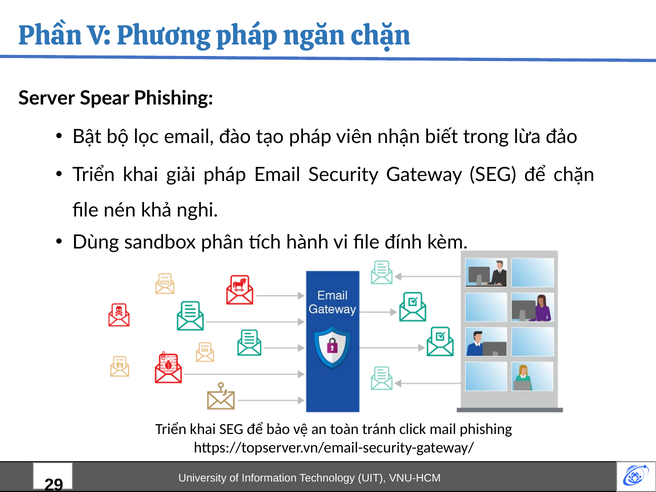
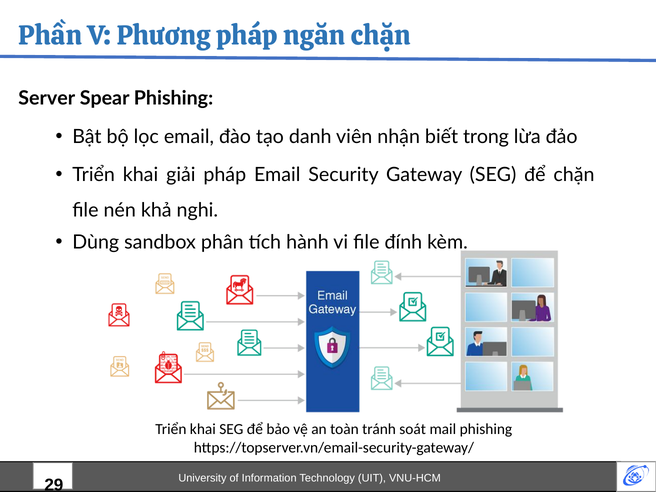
tạo pháp: pháp -> danh
click: click -> soát
